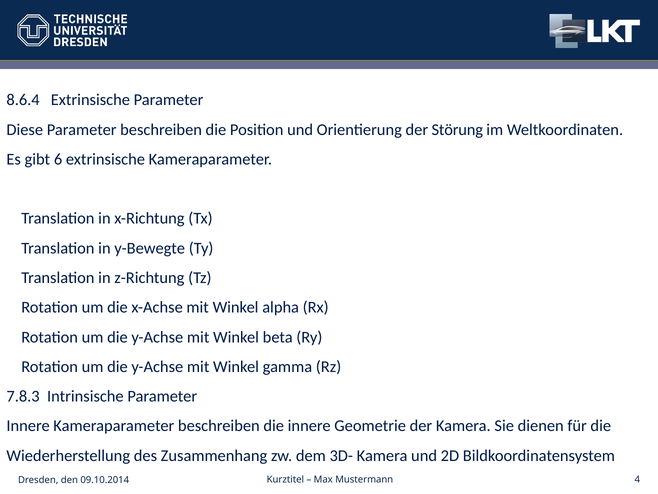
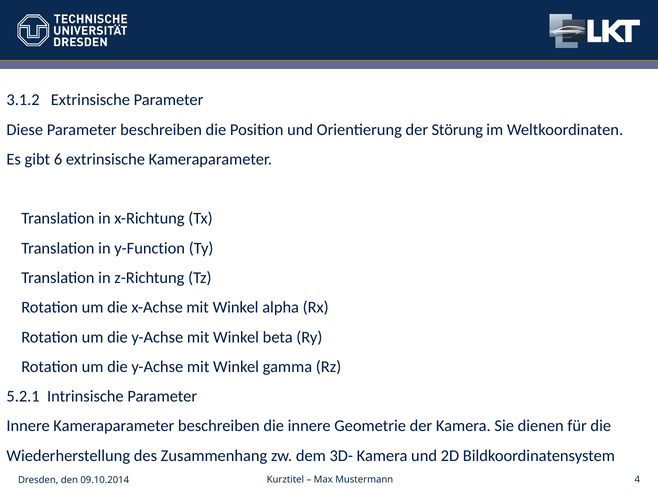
8.6.4: 8.6.4 -> 3.1.2
y-Bewegte: y-Bewegte -> y-Function
7.8.3: 7.8.3 -> 5.2.1
